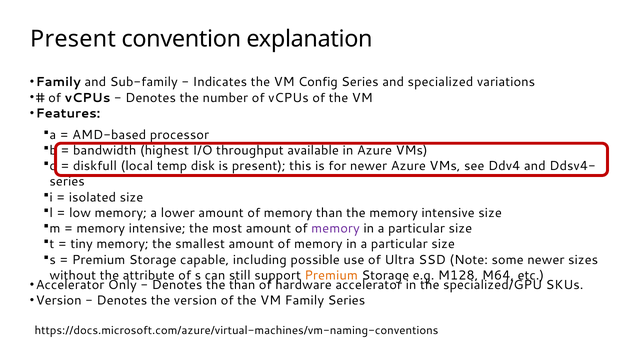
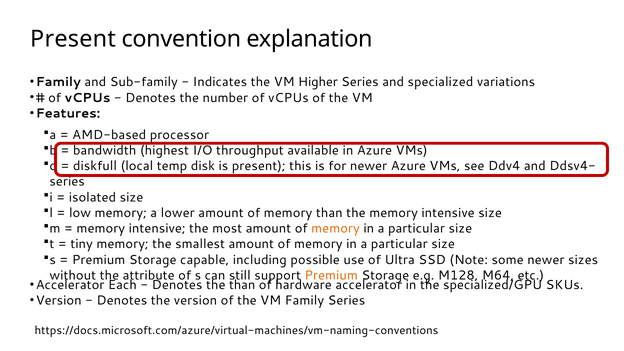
Config: Config -> Higher
memory at (336, 229) colour: purple -> orange
Only: Only -> Each
